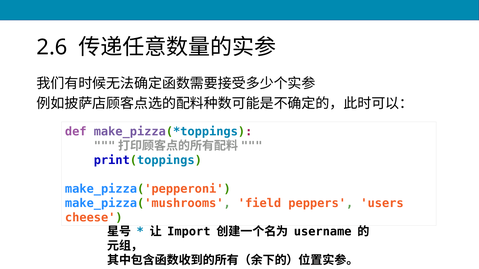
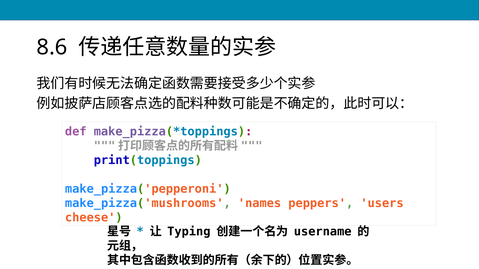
2.6: 2.6 -> 8.6
field: field -> names
Import: Import -> Typing
